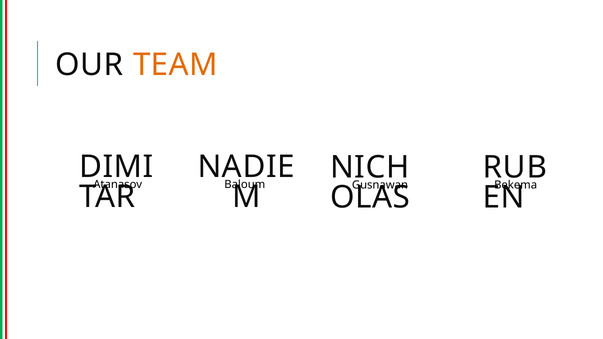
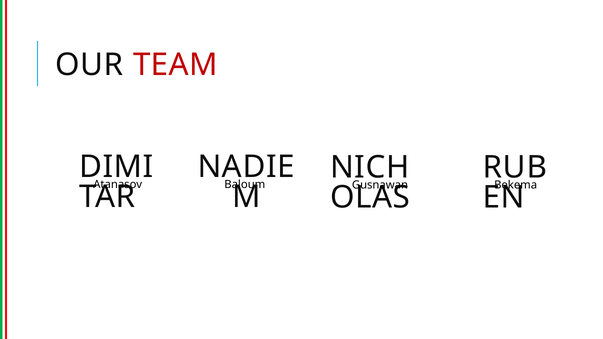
TEAM colour: orange -> red
